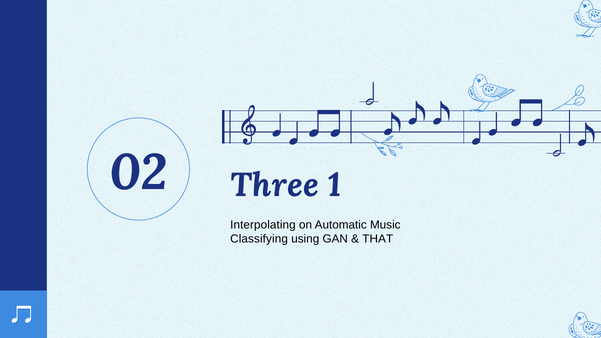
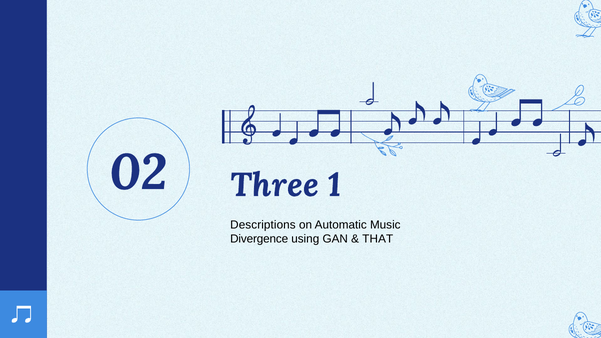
Interpolating: Interpolating -> Descriptions
Classifying: Classifying -> Divergence
